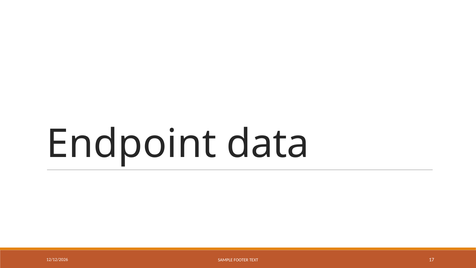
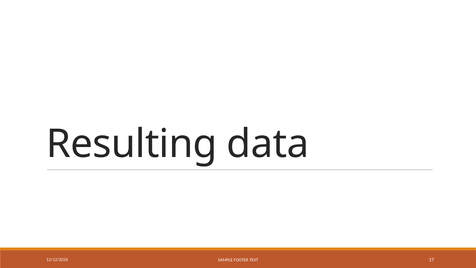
Endpoint: Endpoint -> Resulting
